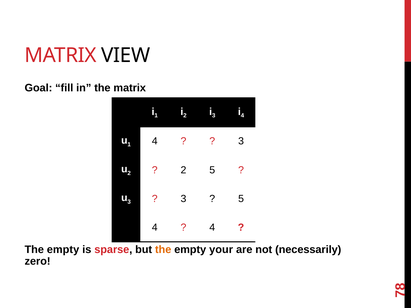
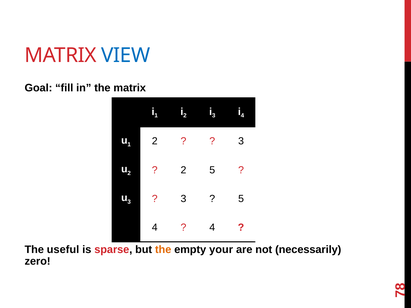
VIEW colour: black -> blue
1 4: 4 -> 2
empty at (63, 250): empty -> useful
